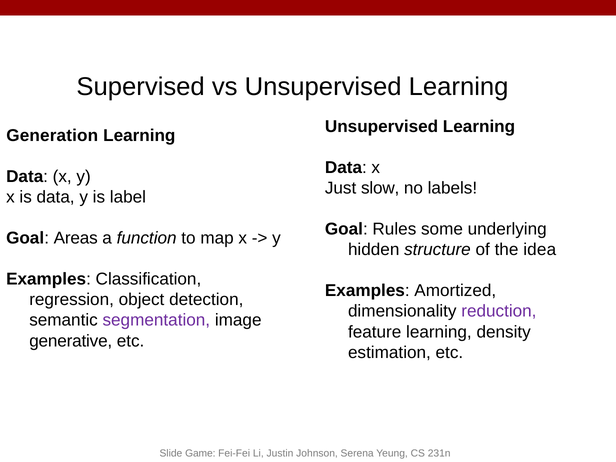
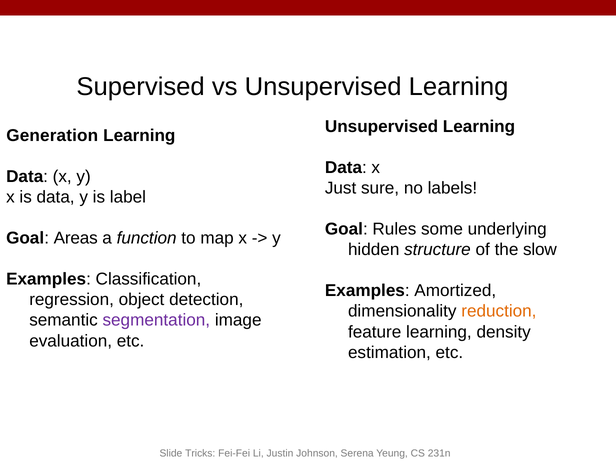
slow: slow -> sure
idea: idea -> slow
reduction colour: purple -> orange
generative: generative -> evaluation
Game: Game -> Tricks
